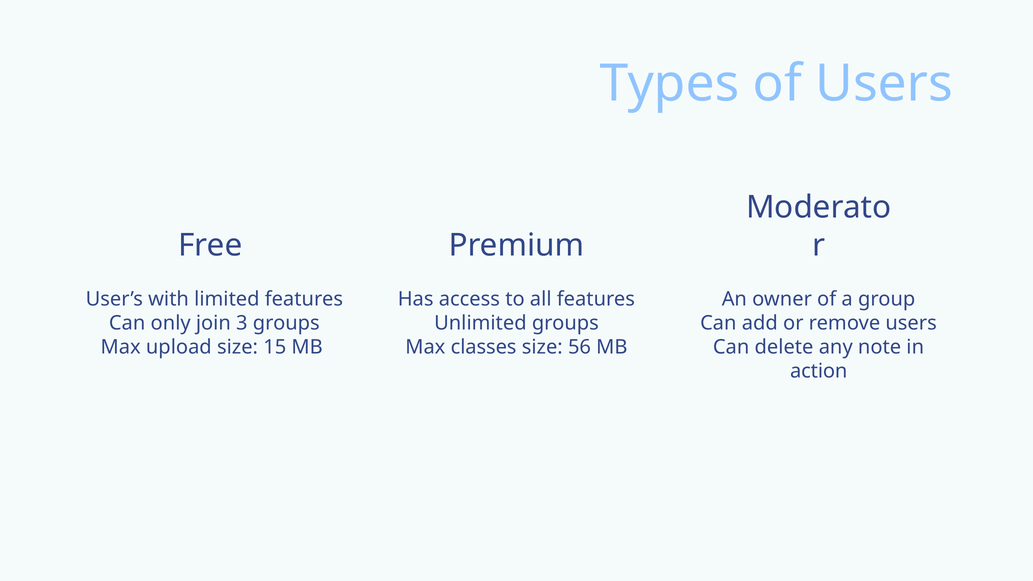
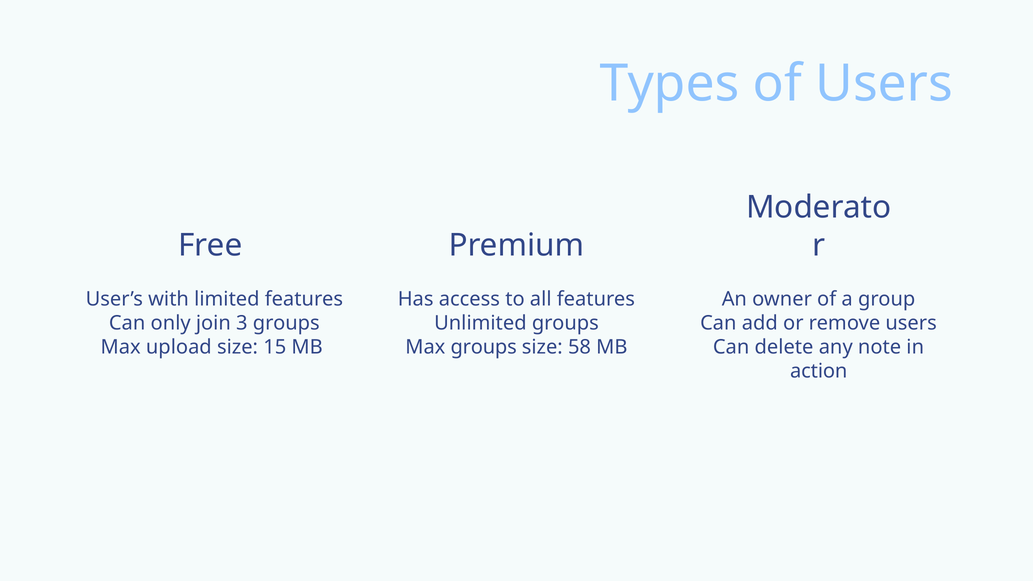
Max classes: classes -> groups
56: 56 -> 58
